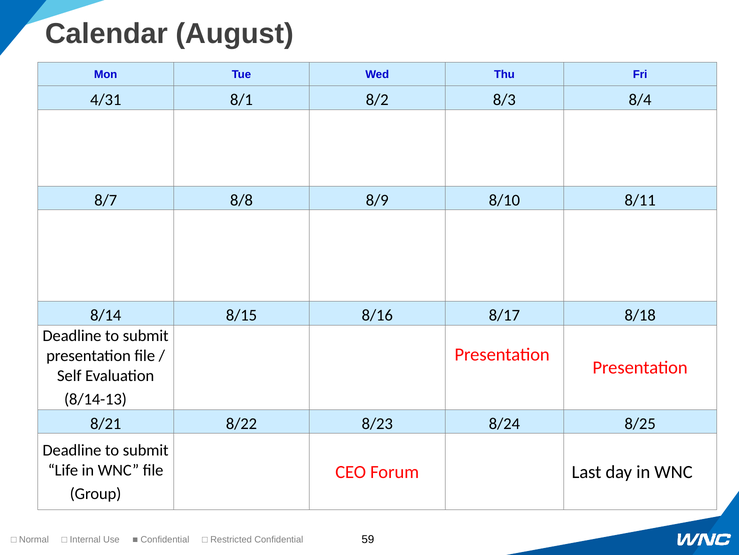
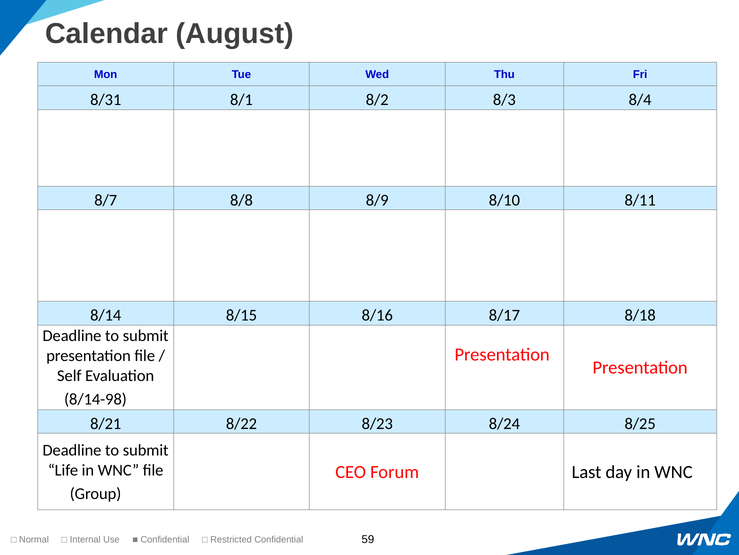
4/31: 4/31 -> 8/31
8/14-13: 8/14-13 -> 8/14-98
